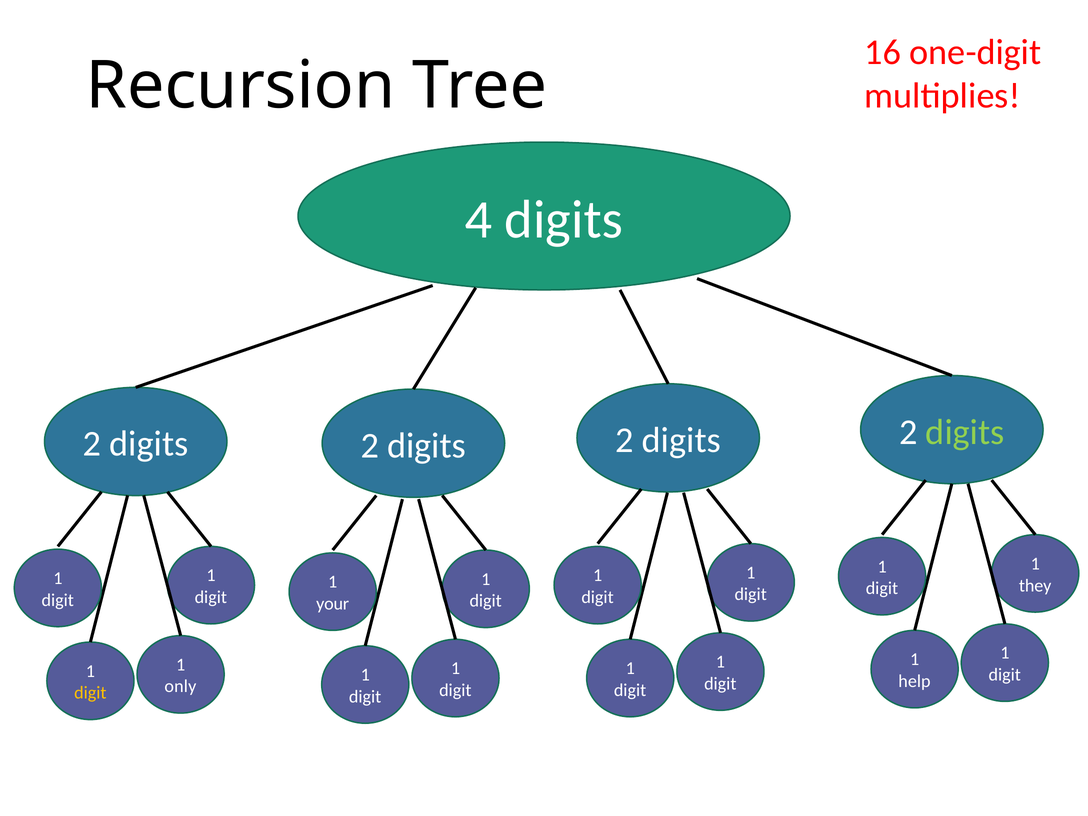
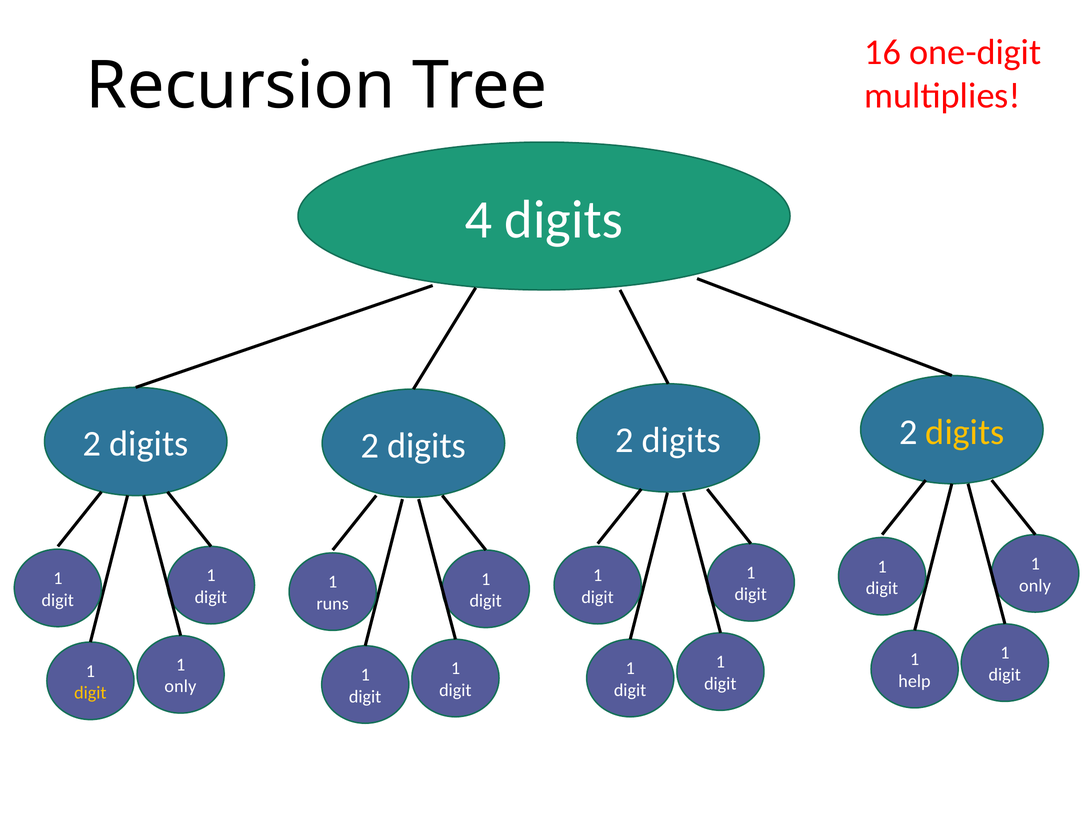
digits at (965, 432) colour: light green -> yellow
they at (1035, 586): they -> only
your: your -> runs
